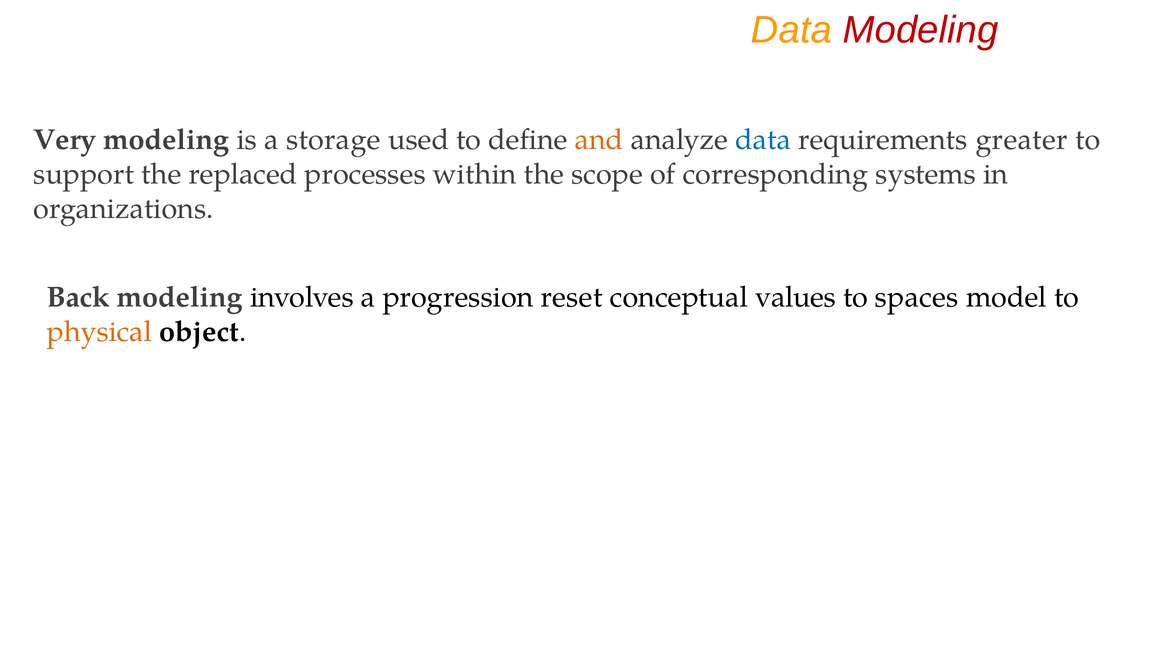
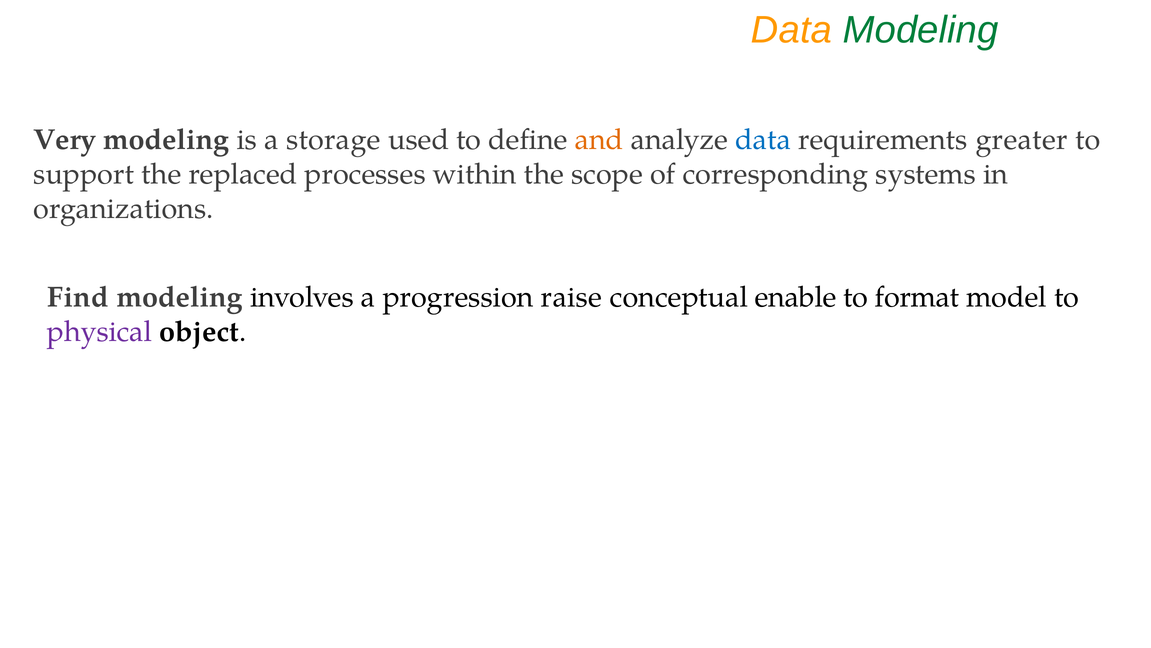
Modeling at (921, 30) colour: red -> green
Back: Back -> Find
reset: reset -> raise
values: values -> enable
spaces: spaces -> format
physical colour: orange -> purple
